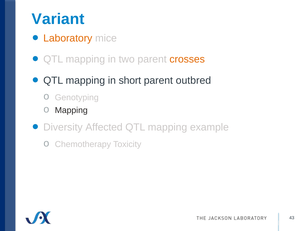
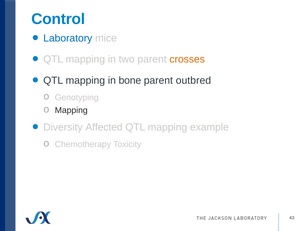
Variant: Variant -> Control
Laboratory colour: orange -> blue
short: short -> bone
